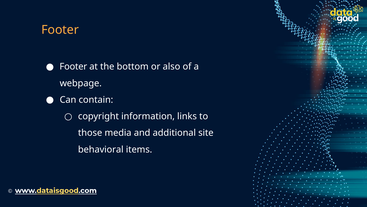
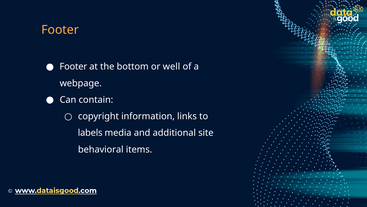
also: also -> well
those: those -> labels
